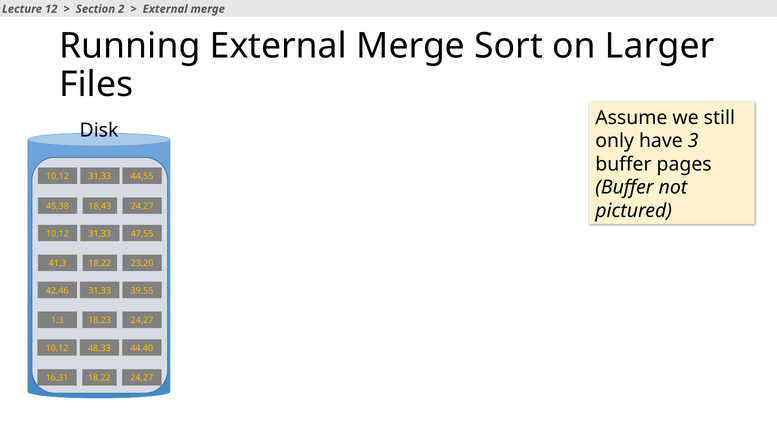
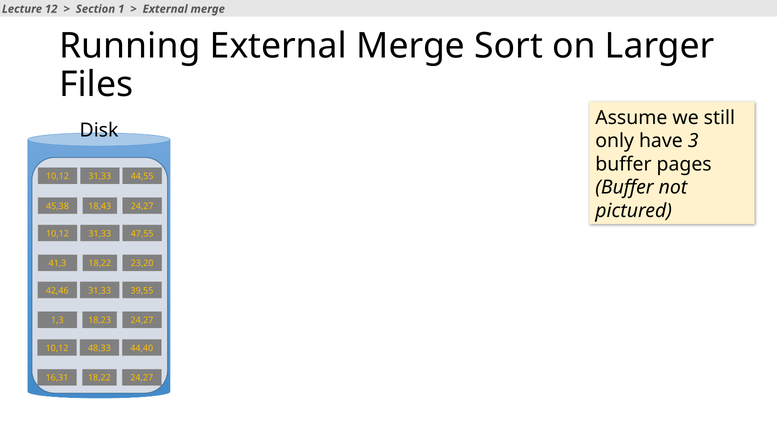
2: 2 -> 1
